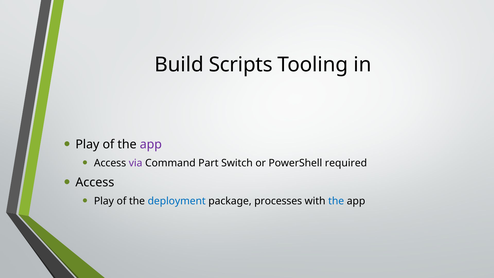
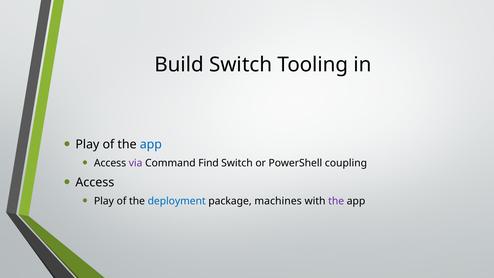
Build Scripts: Scripts -> Switch
app at (151, 145) colour: purple -> blue
Part: Part -> Find
required: required -> coupling
processes: processes -> machines
the at (336, 201) colour: blue -> purple
